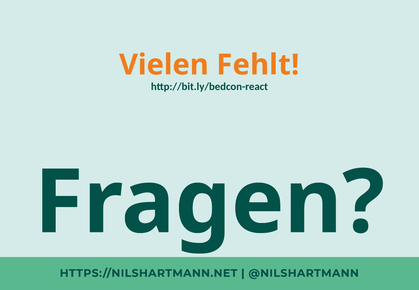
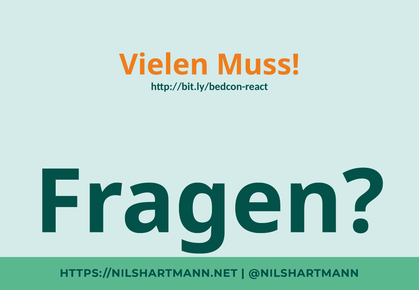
Fehlt: Fehlt -> Muss
